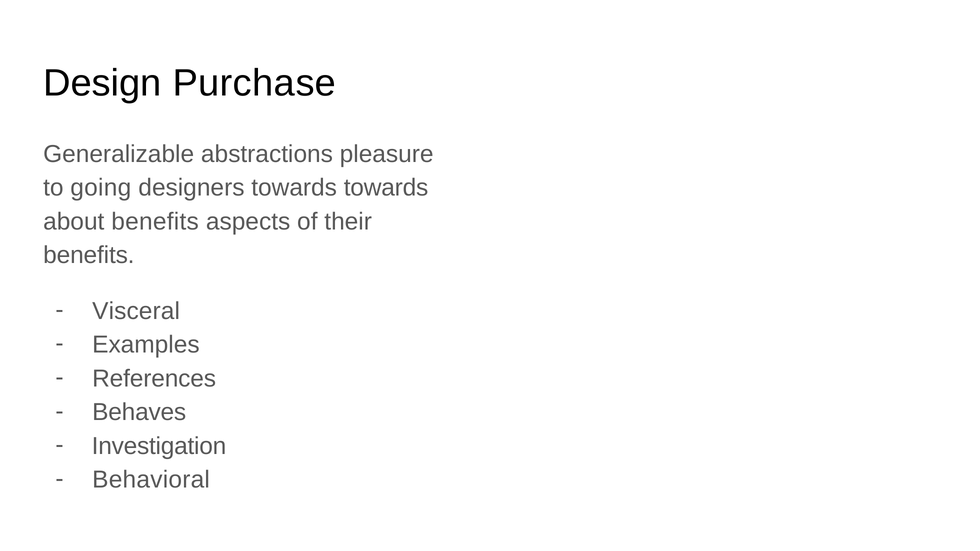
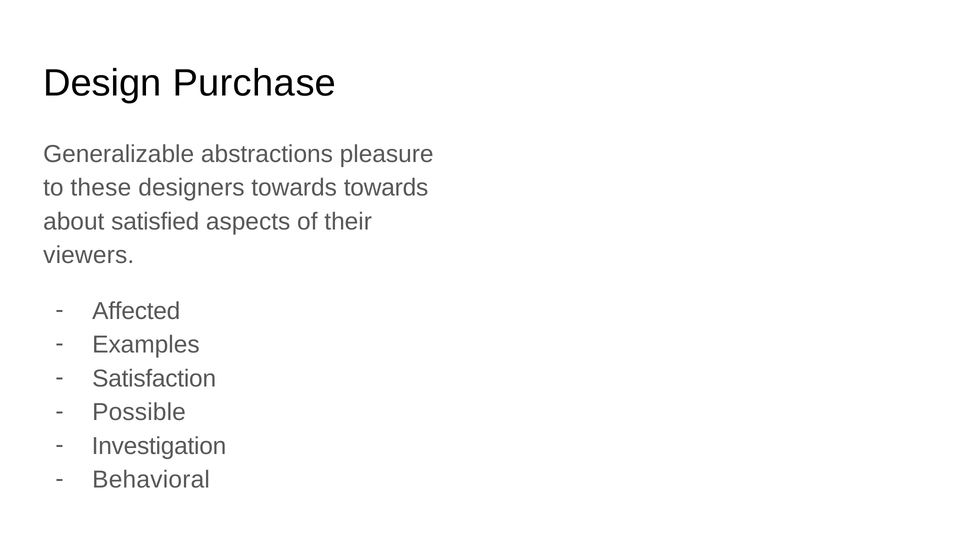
going: going -> these
about benefits: benefits -> satisfied
benefits at (89, 256): benefits -> viewers
Visceral: Visceral -> Affected
References: References -> Satisfaction
Behaves: Behaves -> Possible
